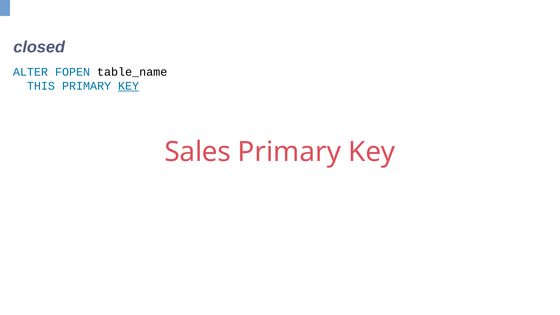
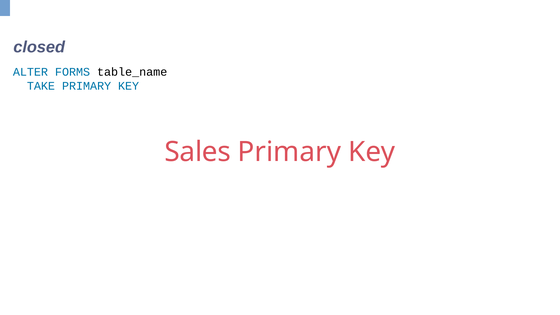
FOPEN: FOPEN -> FORMS
THIS: THIS -> TAKE
KEY at (129, 86) underline: present -> none
